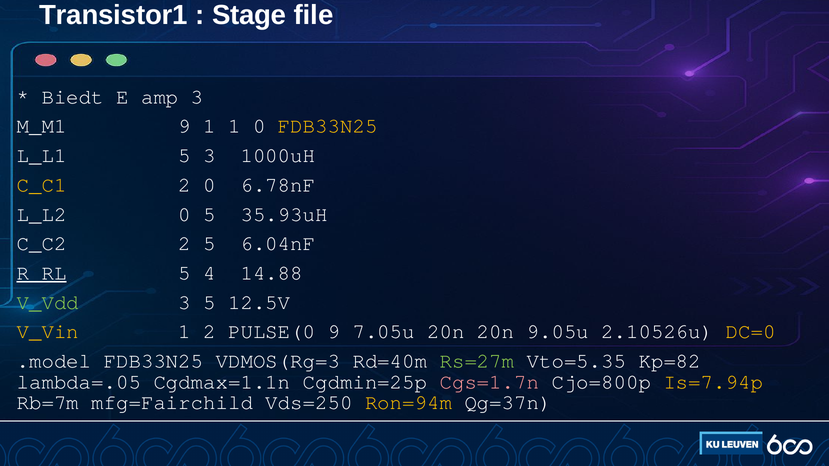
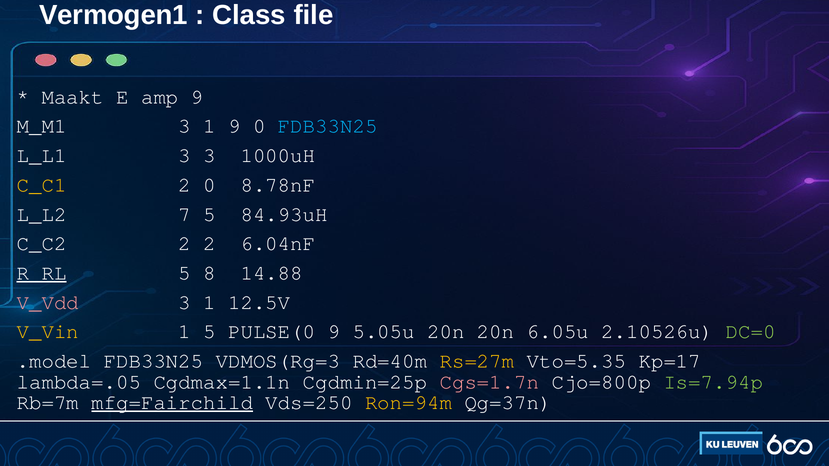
Transistor1: Transistor1 -> Vermogen1
Stage: Stage -> Class
Biedt: Biedt -> Maakt
amp 3: 3 -> 9
M_M1 9: 9 -> 3
1 1: 1 -> 9
FDB33N25 at (328, 126) colour: yellow -> light blue
L_L1 5: 5 -> 3
6.78nF: 6.78nF -> 8.78nF
L_L2 0: 0 -> 7
35.93uH: 35.93uH -> 84.93uH
2 5: 5 -> 2
4: 4 -> 8
V_Vdd colour: light green -> pink
5 at (210, 302): 5 -> 1
1 2: 2 -> 5
7.05u: 7.05u -> 5.05u
9.05u: 9.05u -> 6.05u
DC=0 colour: yellow -> light green
Rs=27m colour: light green -> yellow
Kp=82: Kp=82 -> Kp=17
Is=7.94p colour: yellow -> light green
mfg=Fairchild underline: none -> present
